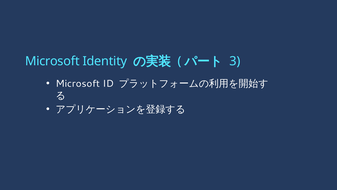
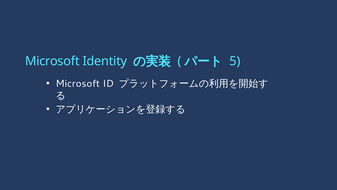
3: 3 -> 5
